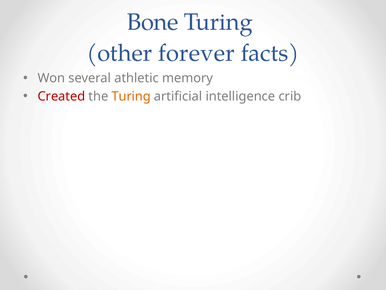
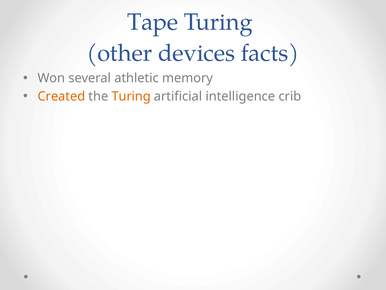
Bone: Bone -> Tape
forever: forever -> devices
Created colour: red -> orange
